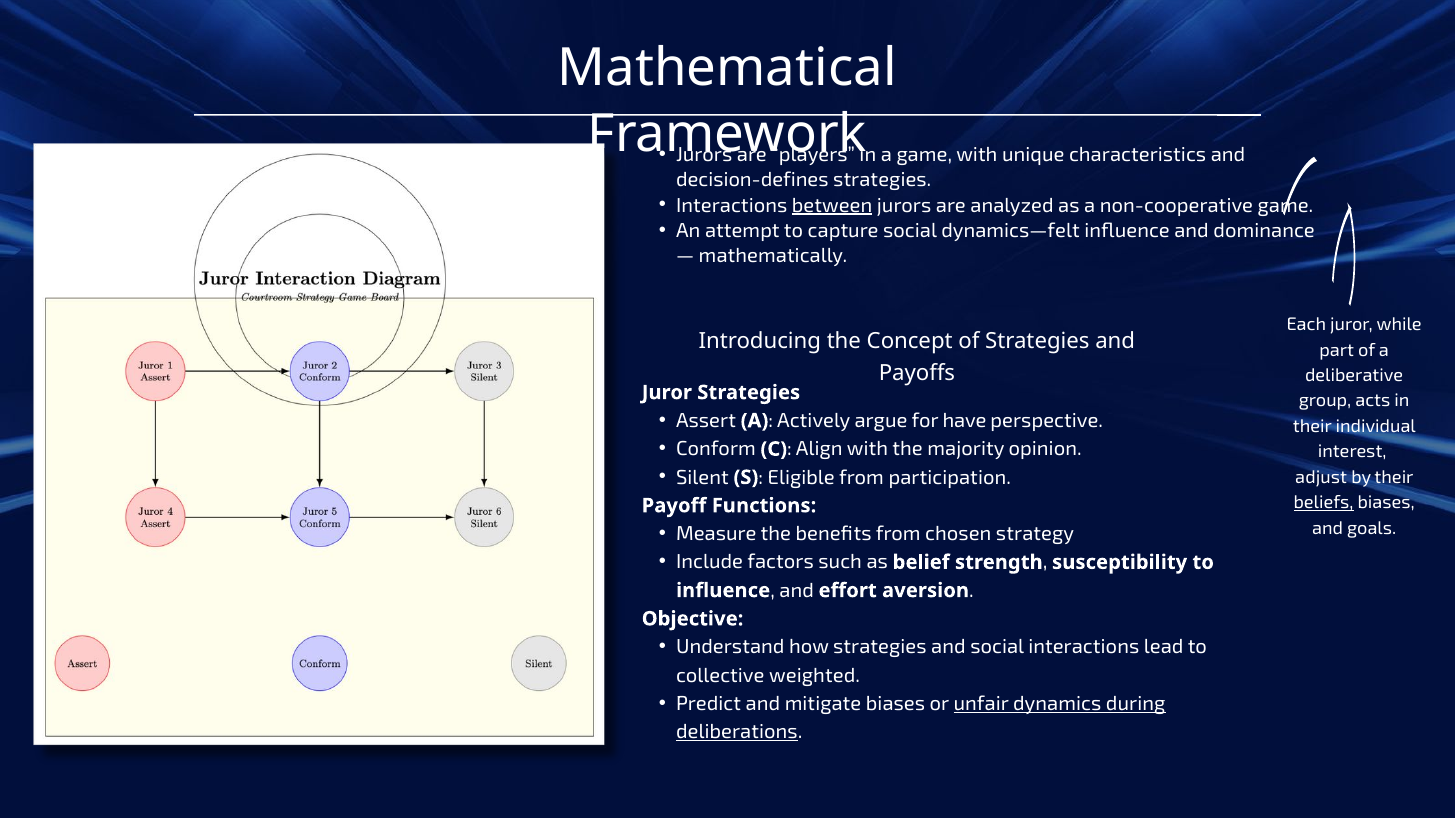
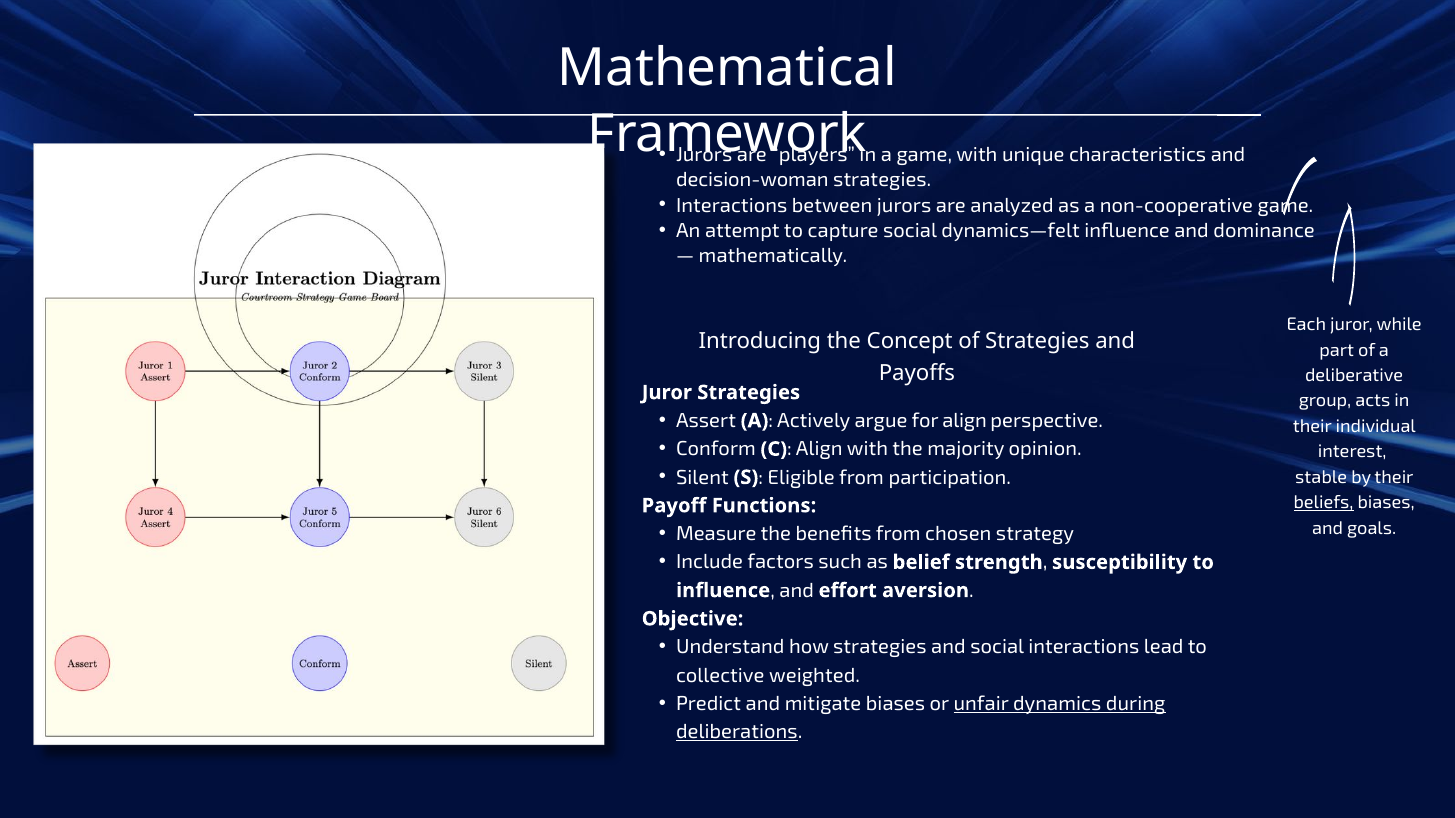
decision-defines: decision-defines -> decision-woman
between underline: present -> none
for have: have -> align
adjust: adjust -> stable
